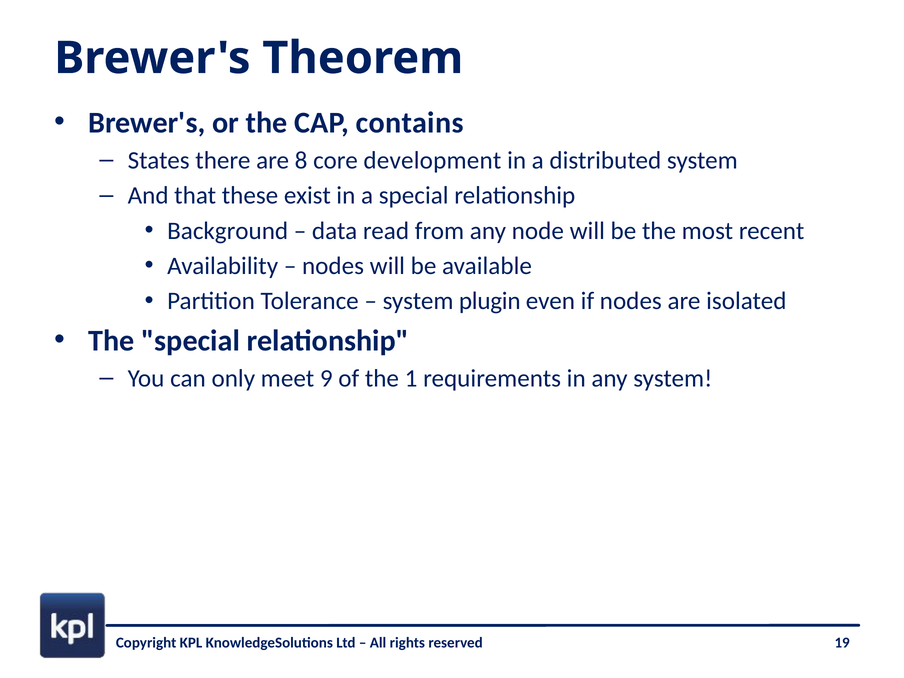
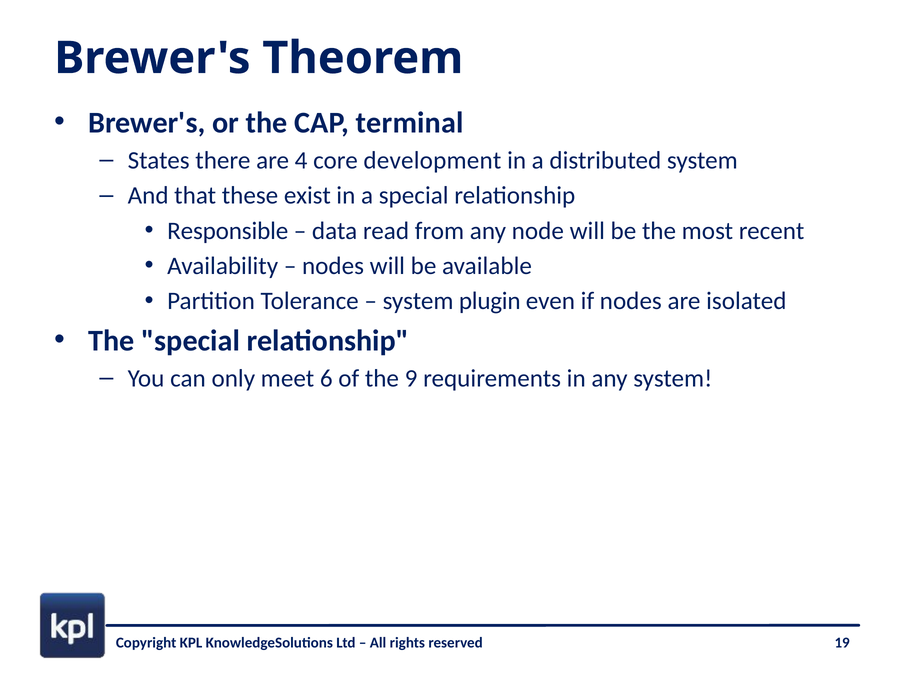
contains: contains -> terminal
8: 8 -> 4
Background: Background -> Responsible
9: 9 -> 6
1: 1 -> 9
